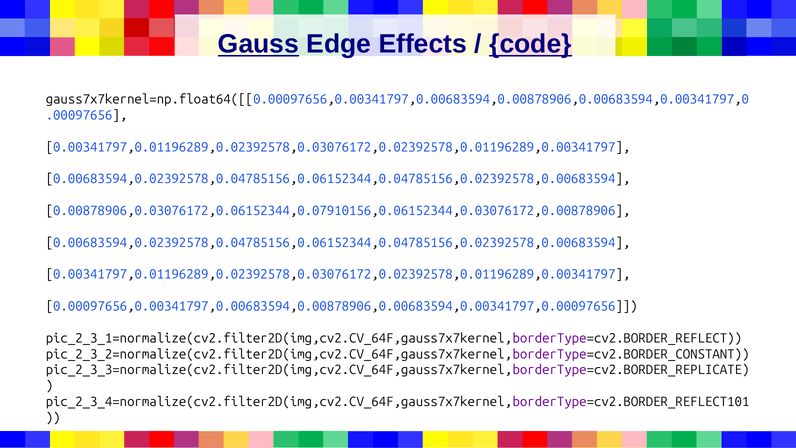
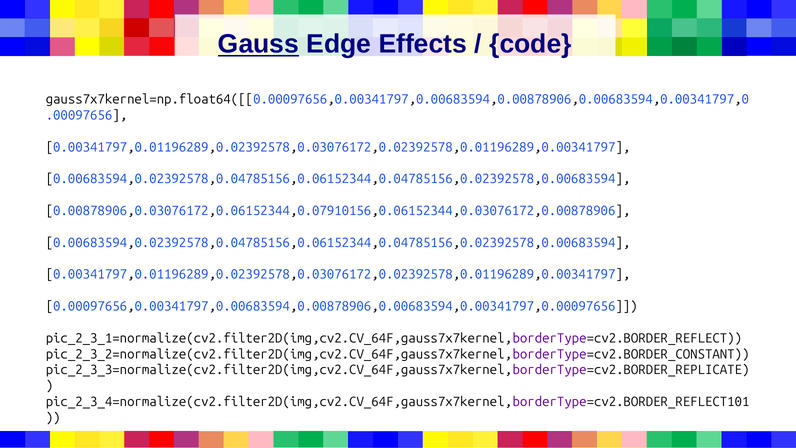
code underline: present -> none
